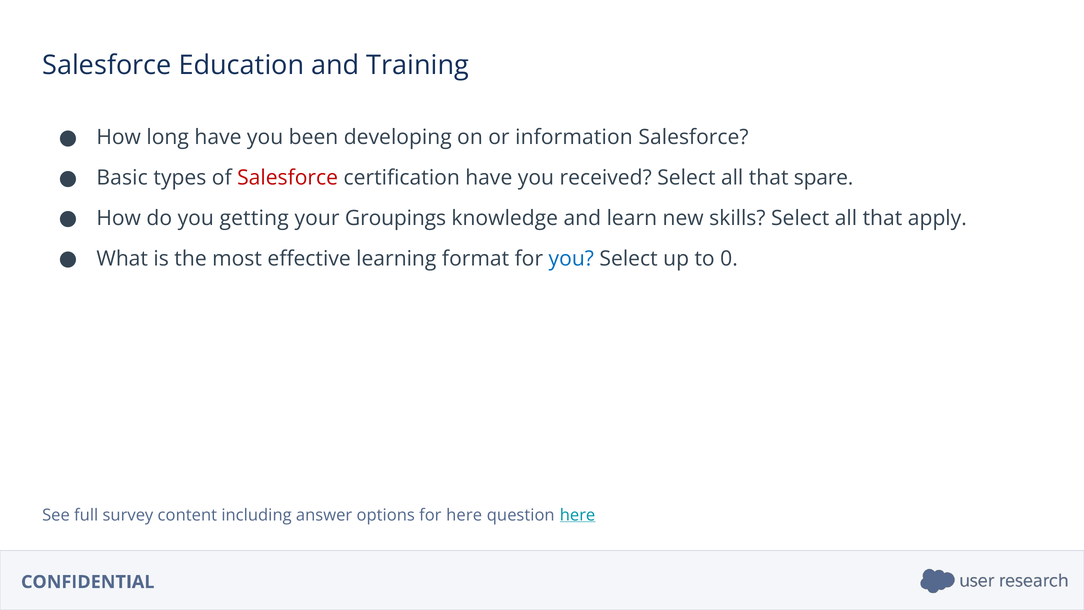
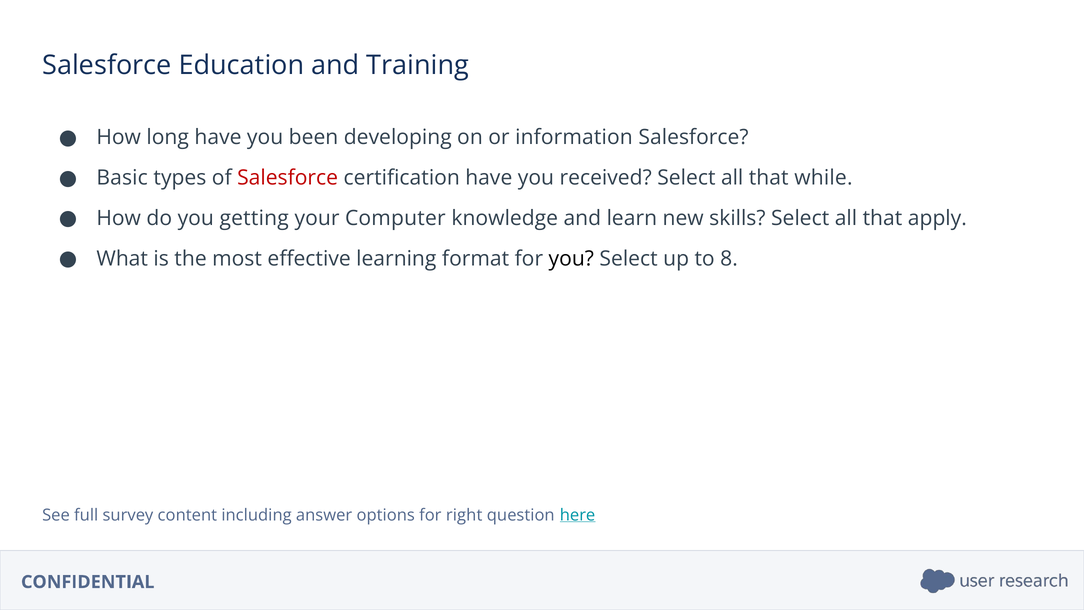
spare: spare -> while
Groupings: Groupings -> Computer
you at (571, 259) colour: blue -> black
0: 0 -> 8
for here: here -> right
